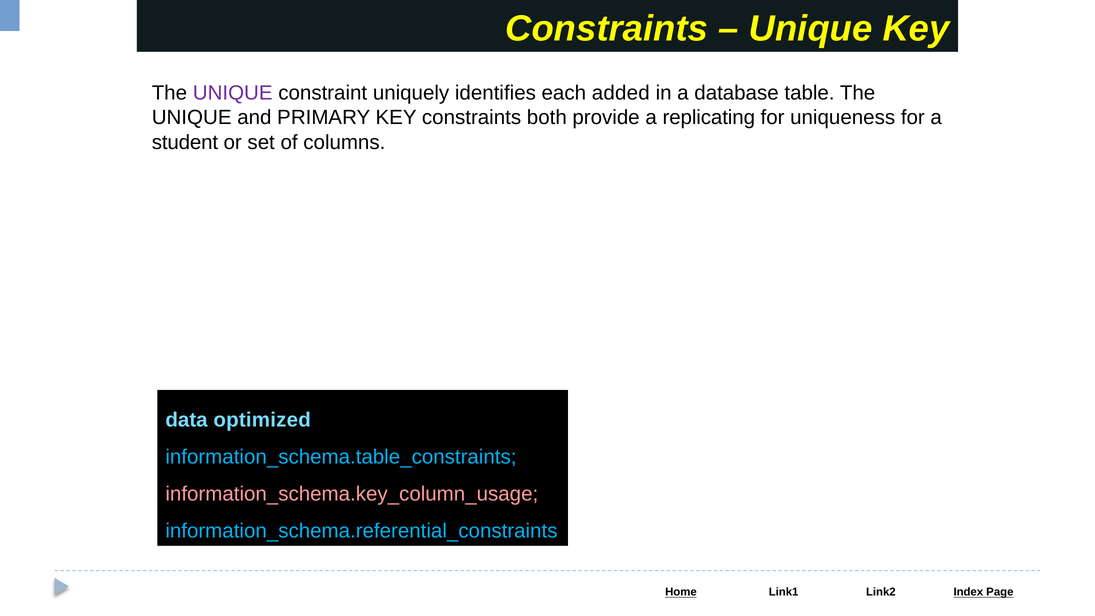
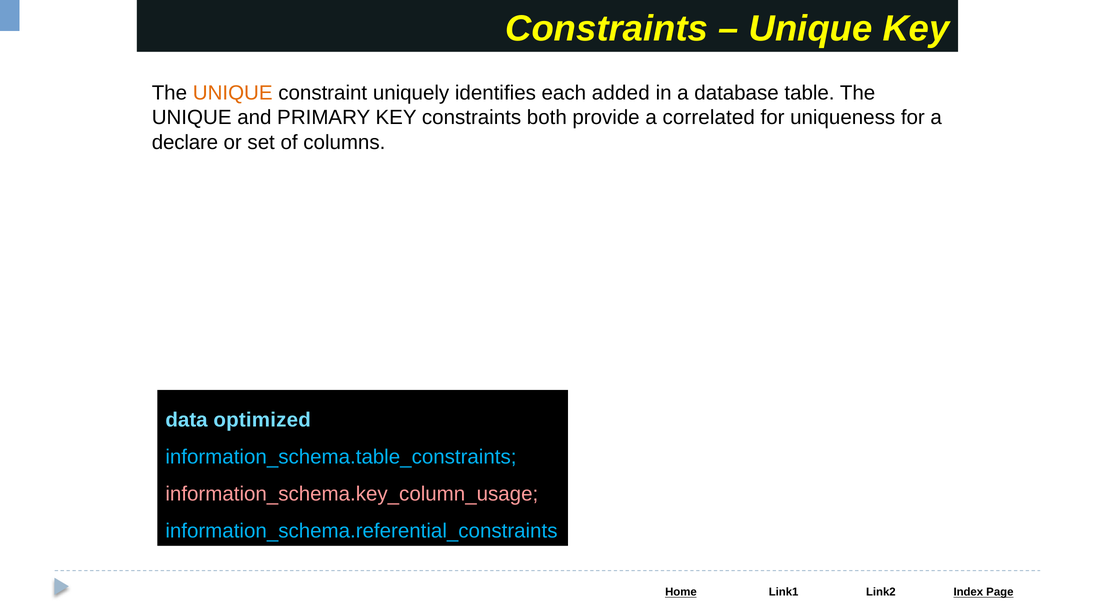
UNIQUE at (233, 93) colour: purple -> orange
replicating: replicating -> correlated
student: student -> declare
